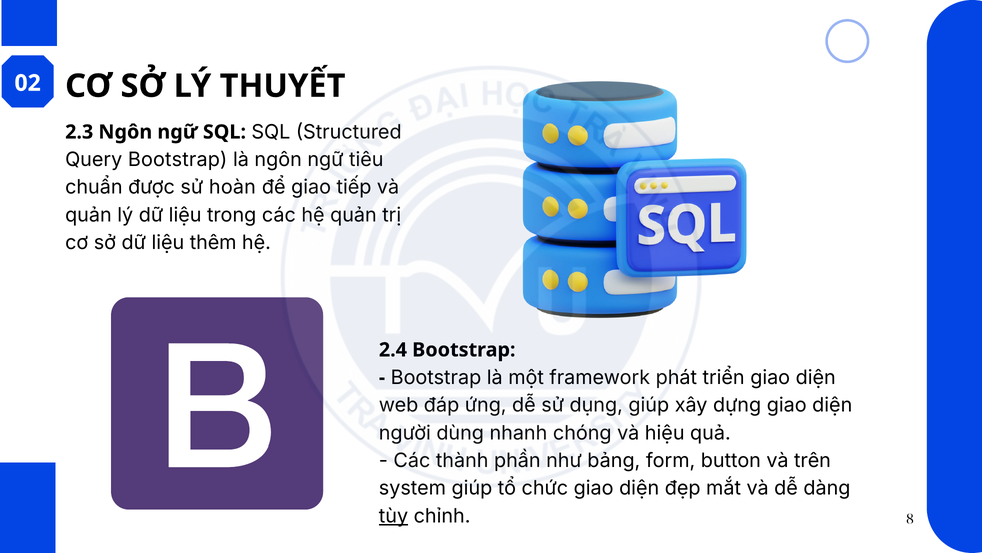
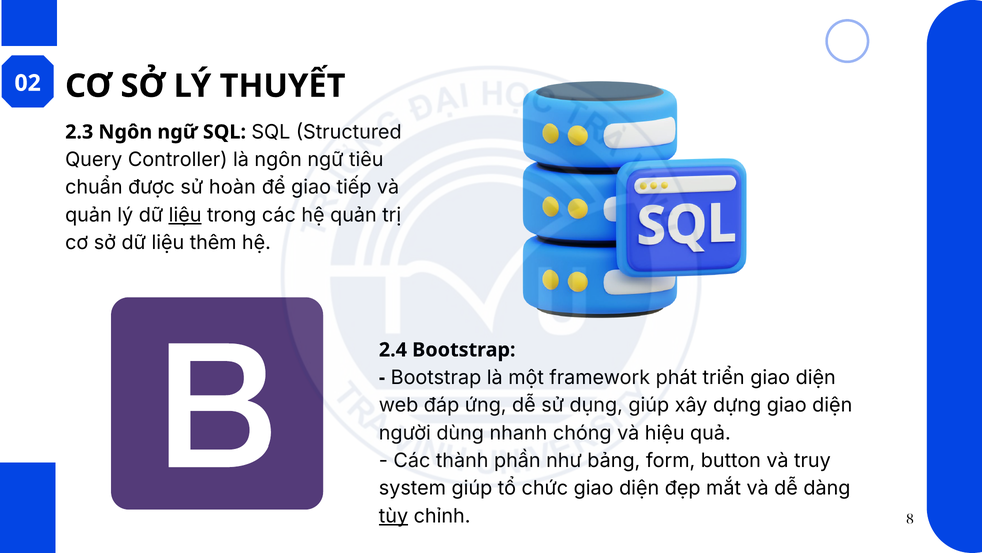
Query Bootstrap: Bootstrap -> Controller
liệu at (185, 215) underline: none -> present
trên: trên -> truy
